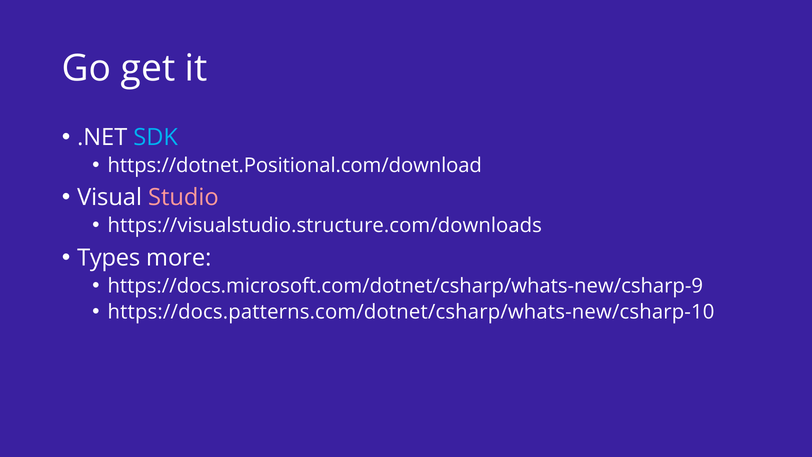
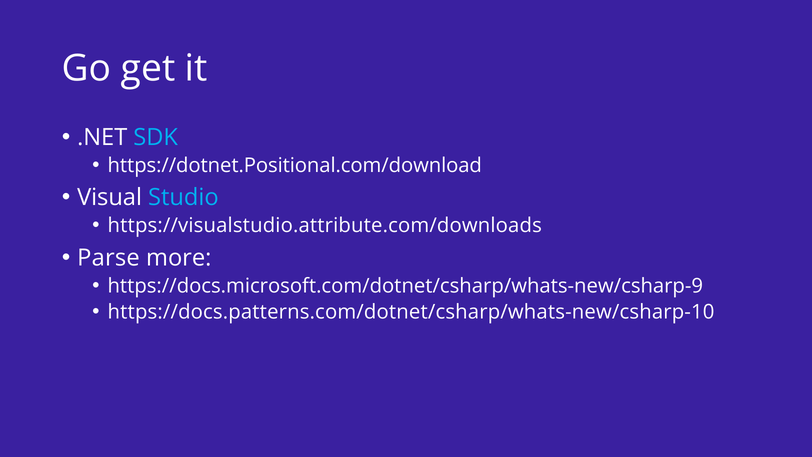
Studio colour: pink -> light blue
https://visualstudio.structure.com/downloads: https://visualstudio.structure.com/downloads -> https://visualstudio.attribute.com/downloads
Types: Types -> Parse
